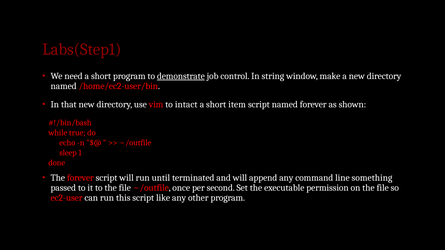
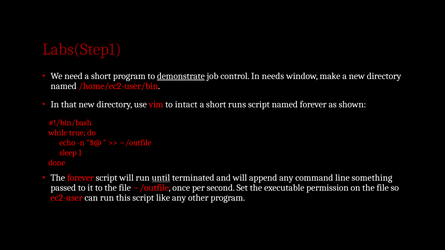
string: string -> needs
item: item -> runs
until underline: none -> present
